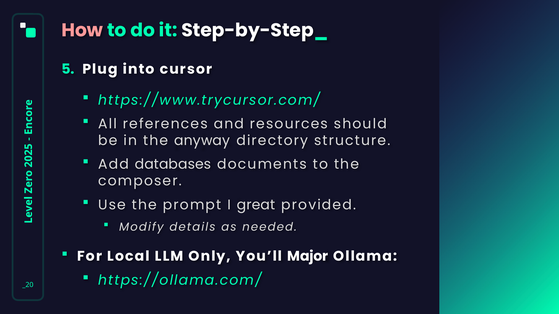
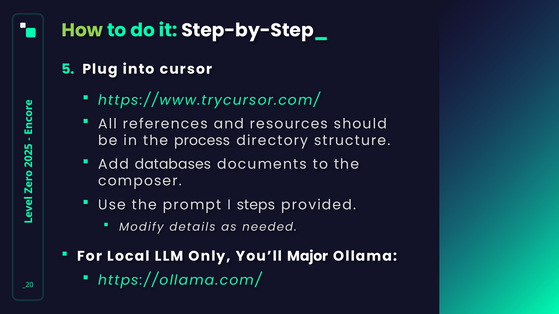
How colour: pink -> light green
anyway: anyway -> process
great: great -> steps
